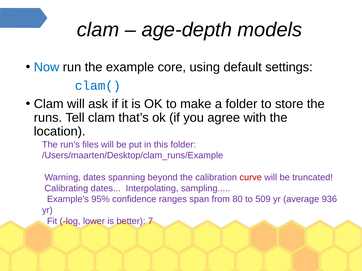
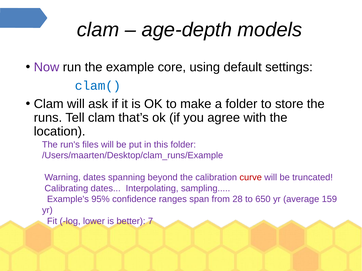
Now colour: blue -> purple
80: 80 -> 28
509: 509 -> 650
936: 936 -> 159
